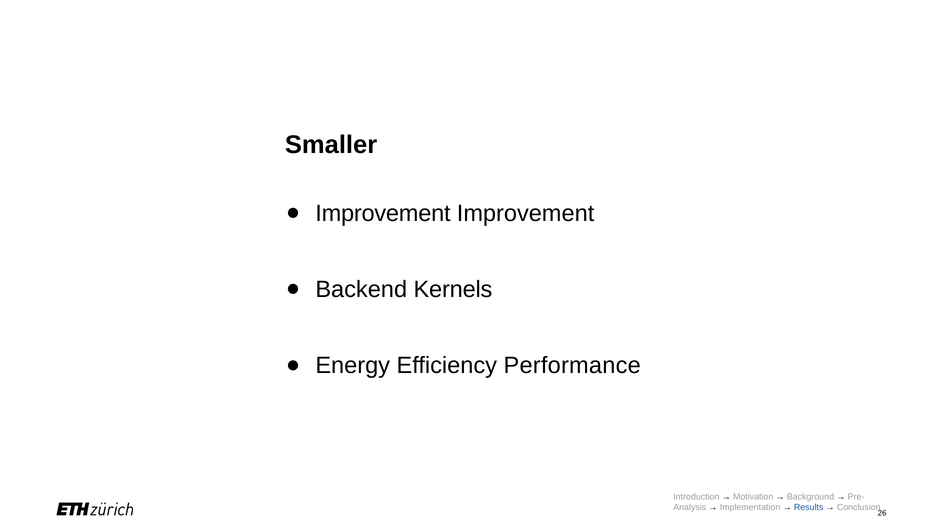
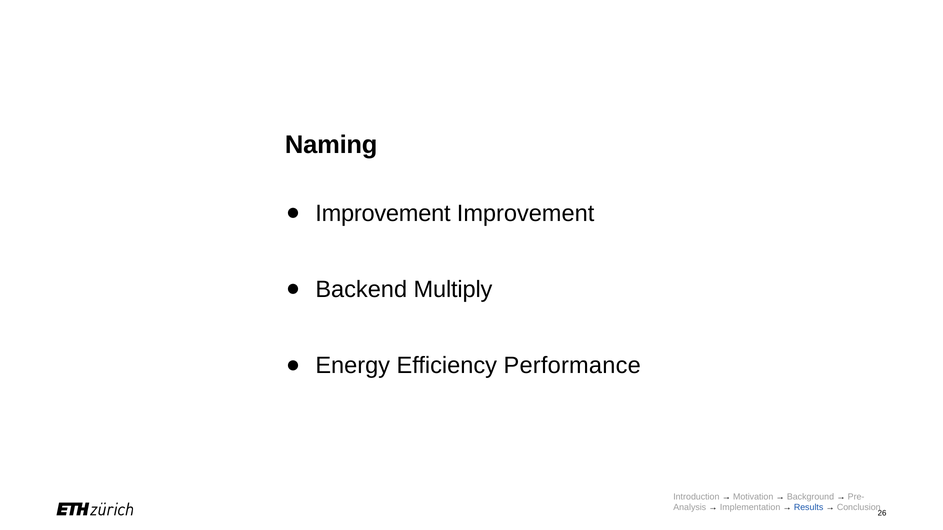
Smaller: Smaller -> Naming
Kernels: Kernels -> Multiply
